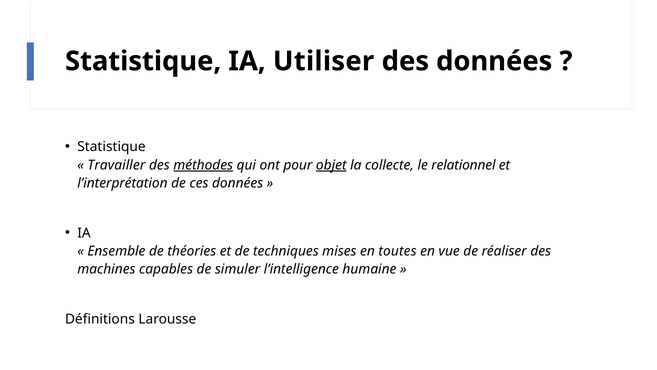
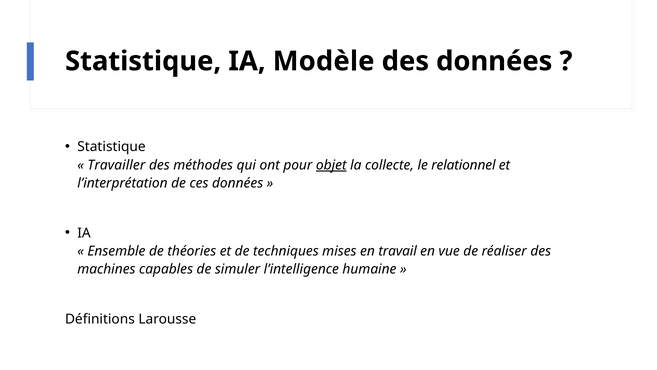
Utiliser: Utiliser -> Modèle
méthodes underline: present -> none
toutes: toutes -> travail
